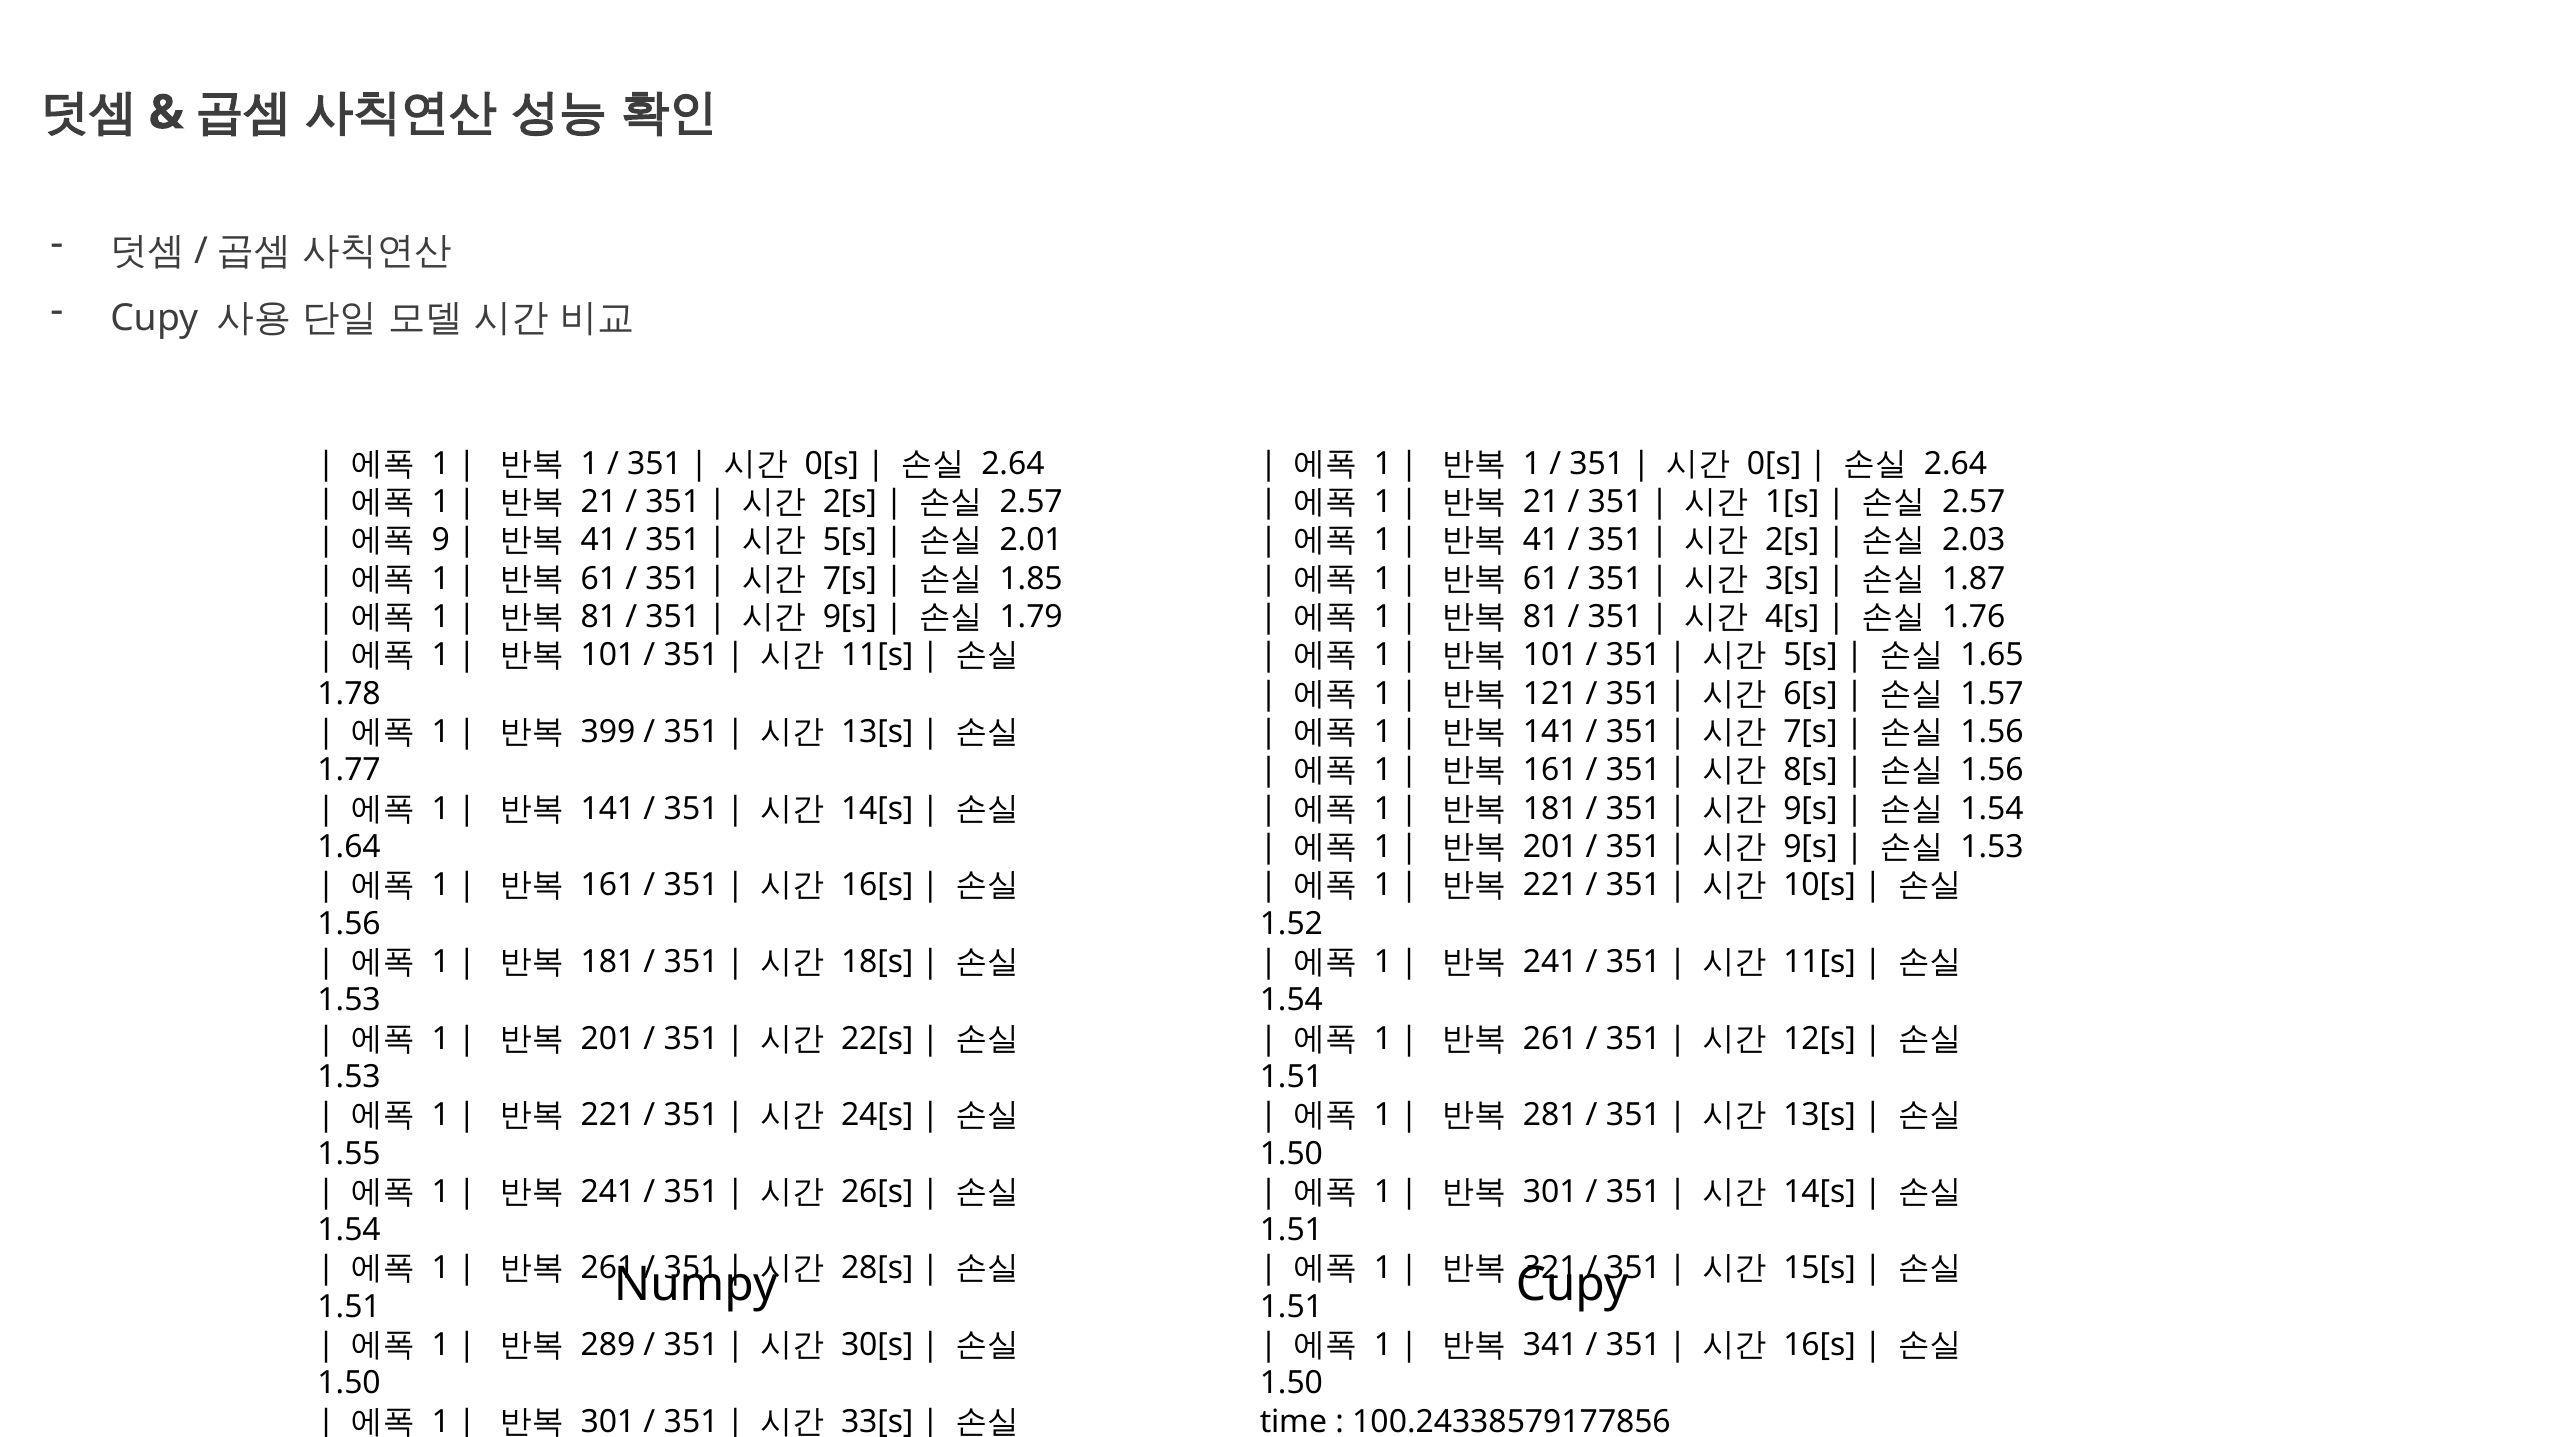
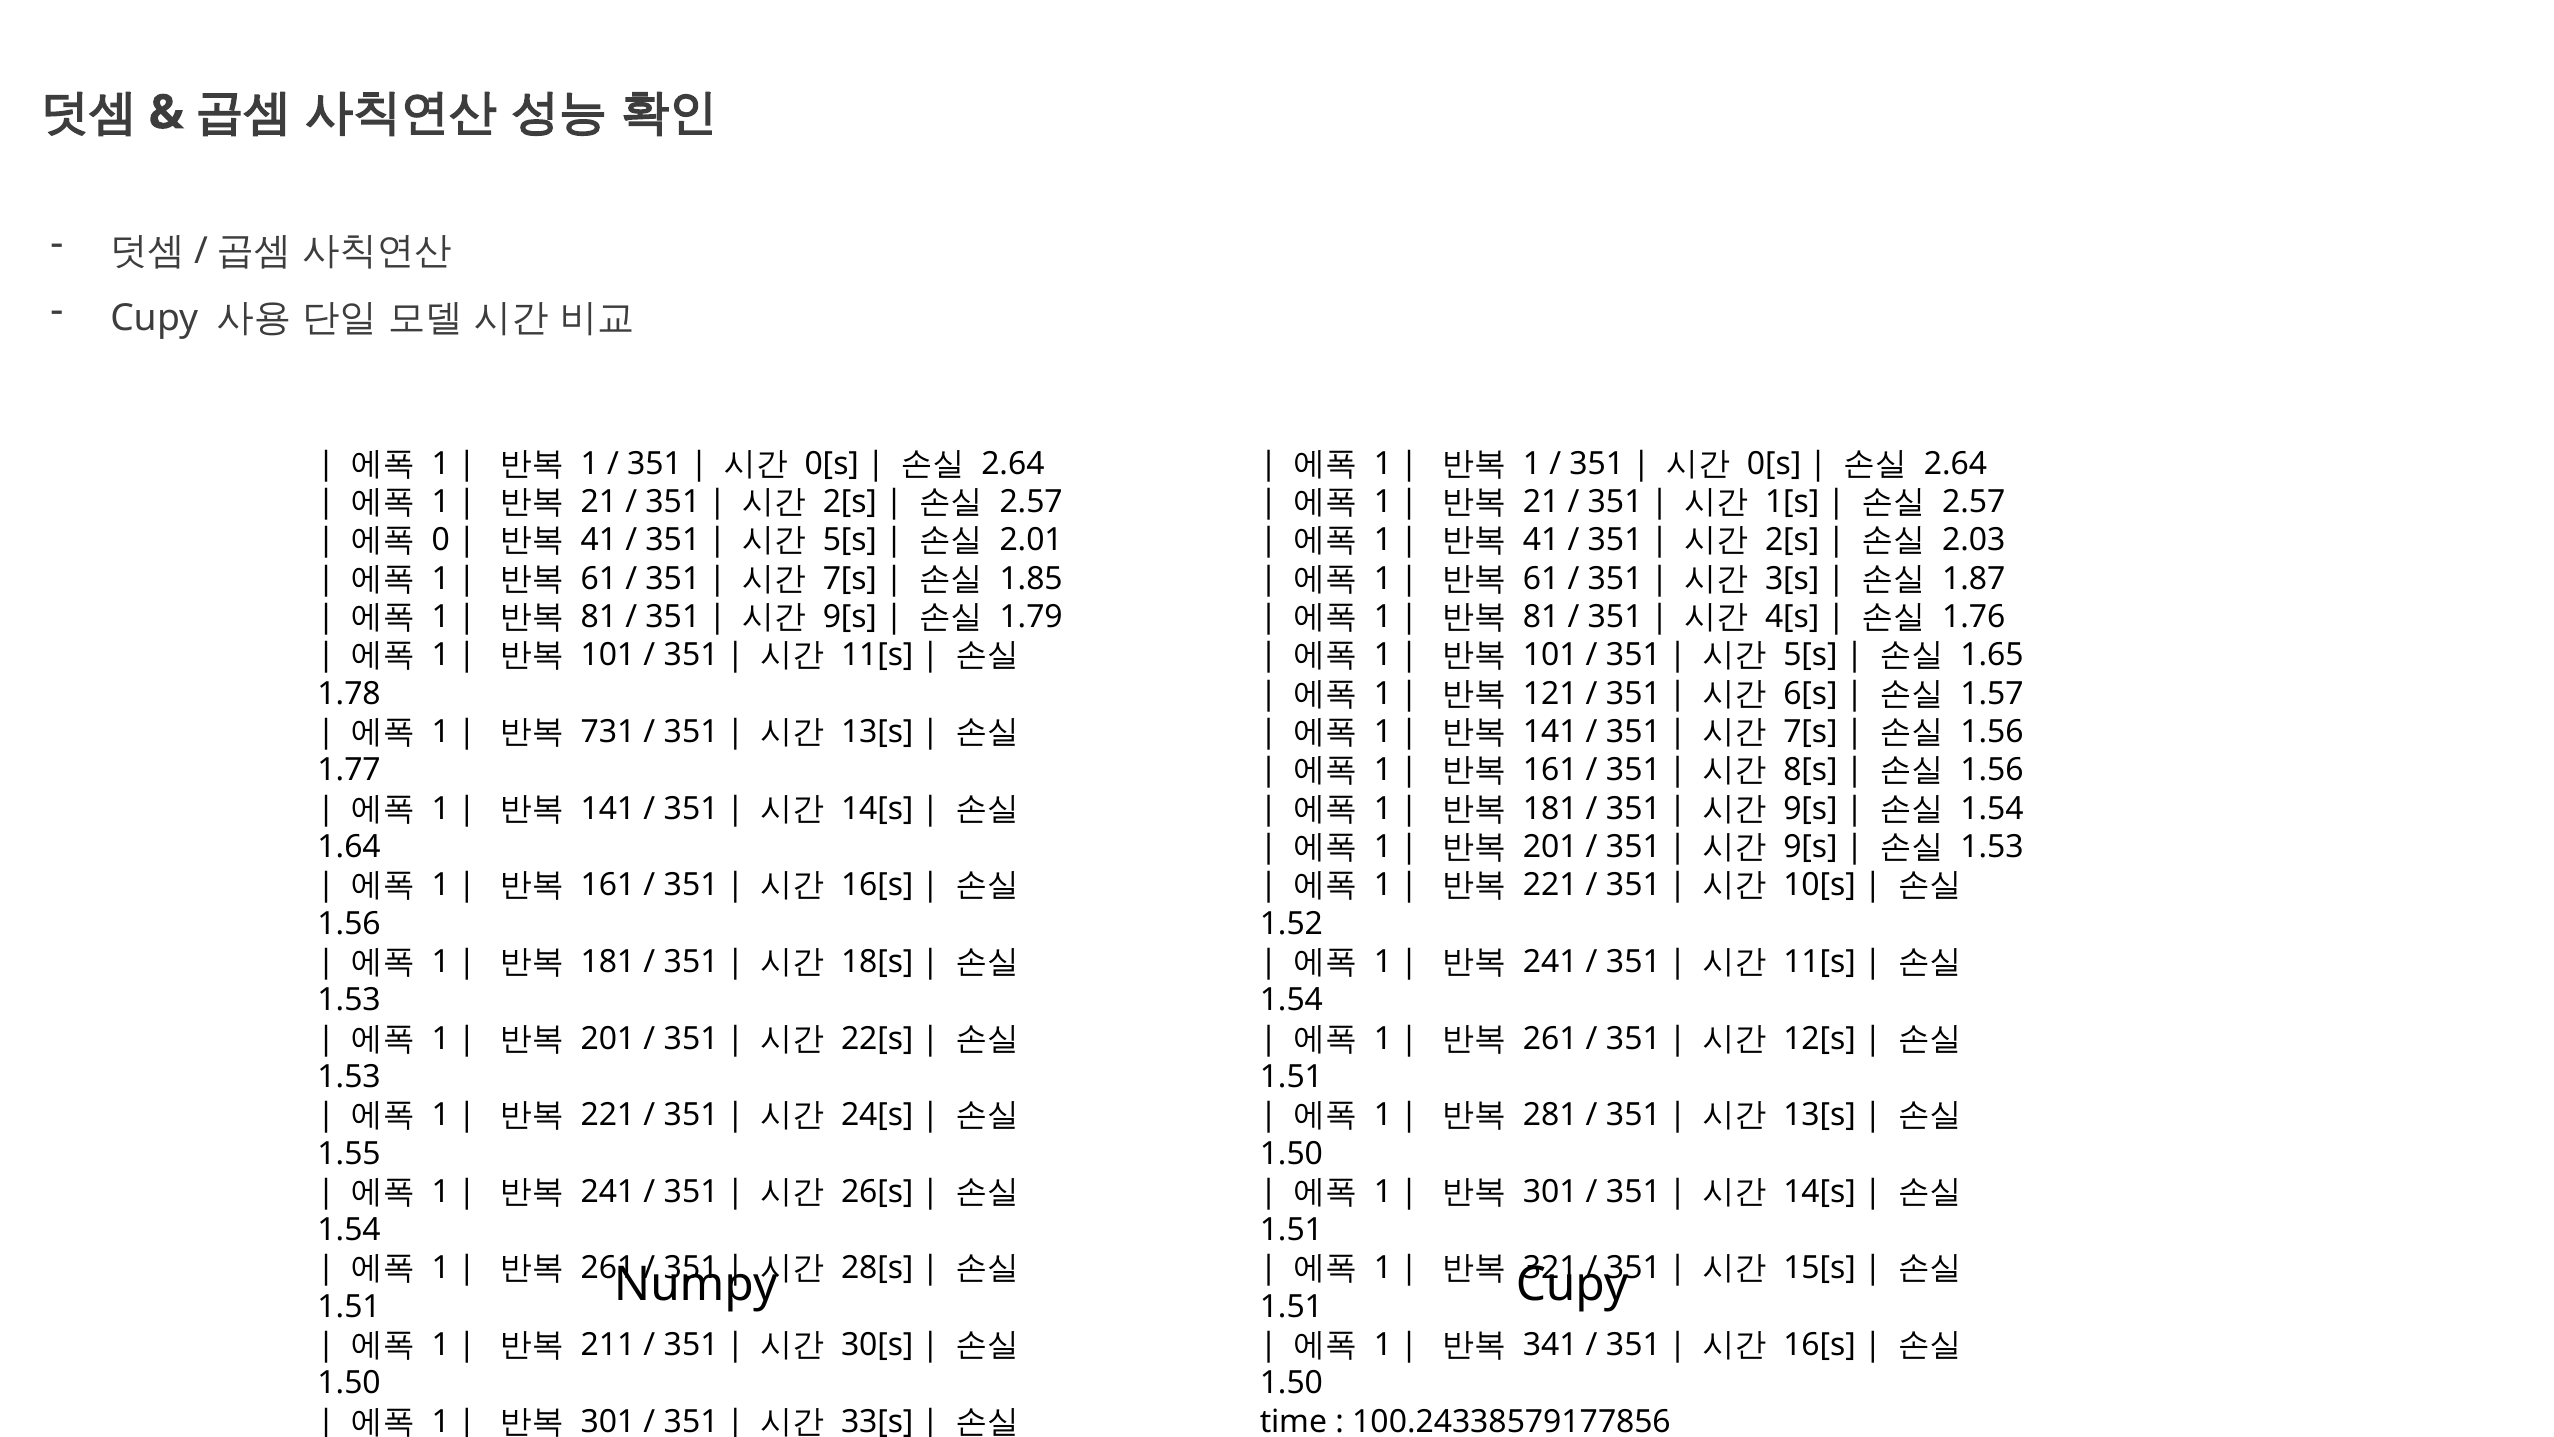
9: 9 -> 0
399: 399 -> 731
289: 289 -> 211
